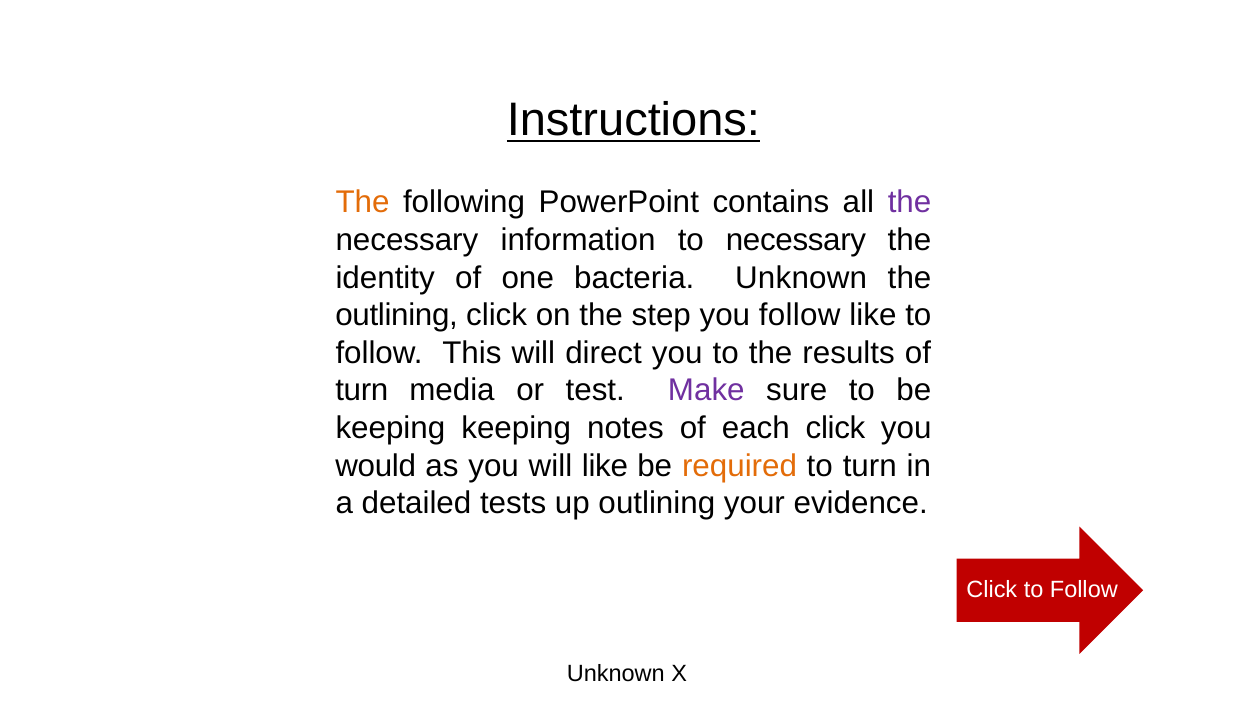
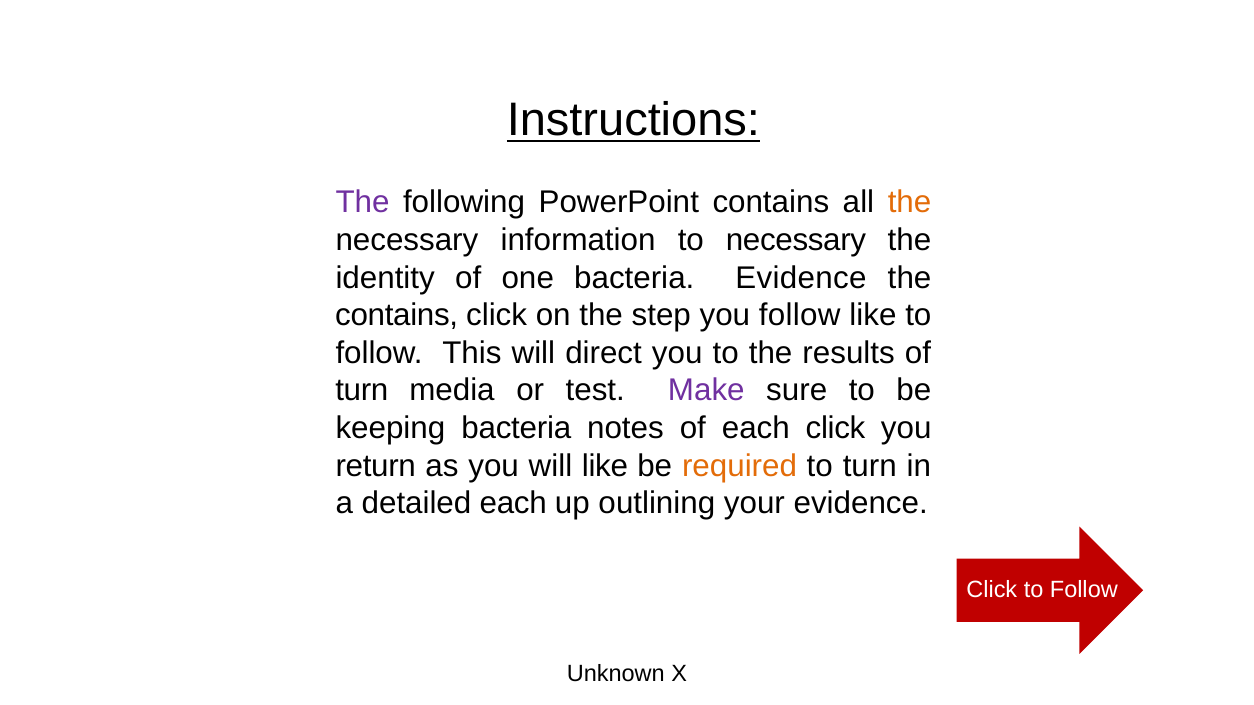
The at (363, 203) colour: orange -> purple
the at (910, 203) colour: purple -> orange
bacteria Unknown: Unknown -> Evidence
outlining at (397, 315): outlining -> contains
keeping keeping: keeping -> bacteria
would: would -> return
detailed tests: tests -> each
